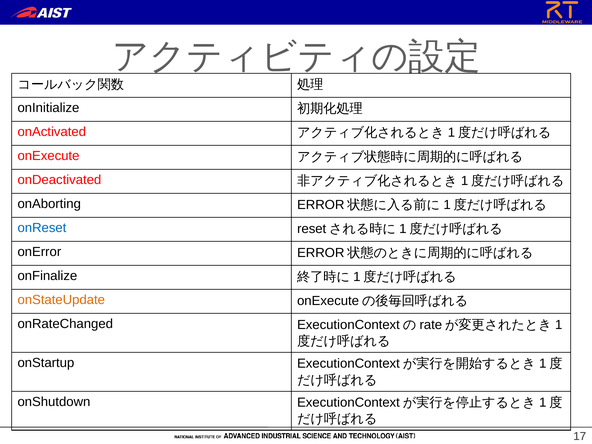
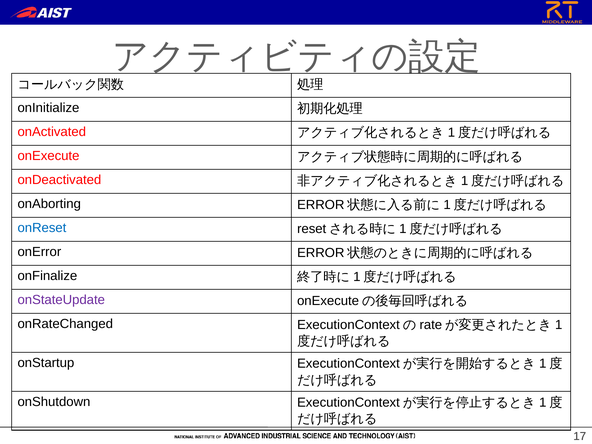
onStateUpdate colour: orange -> purple
